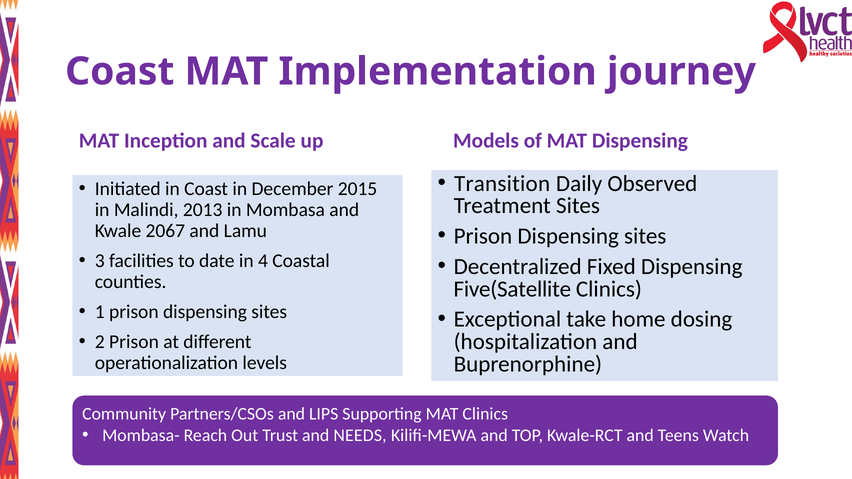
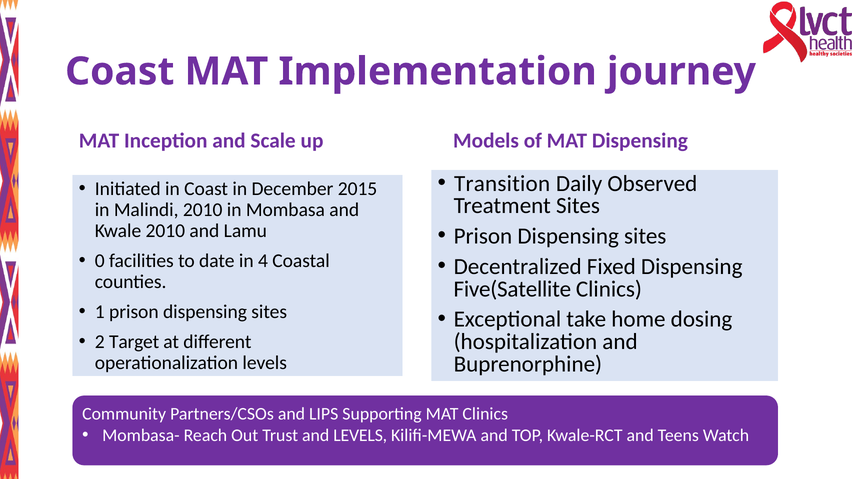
Malindi 2013: 2013 -> 2010
Kwale 2067: 2067 -> 2010
3: 3 -> 0
2 Prison: Prison -> Target
and NEEDS: NEEDS -> LEVELS
